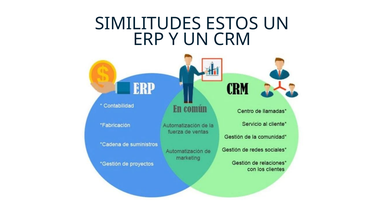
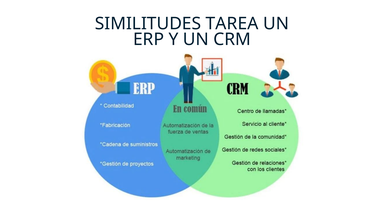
ESTOS: ESTOS -> TAREA
